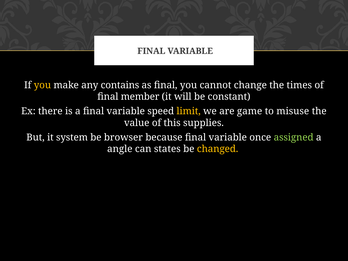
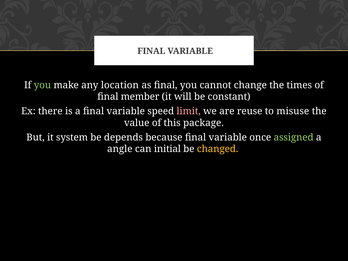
you at (42, 85) colour: yellow -> light green
contains: contains -> location
limit colour: yellow -> pink
game: game -> reuse
supplies: supplies -> package
browser: browser -> depends
states: states -> initial
